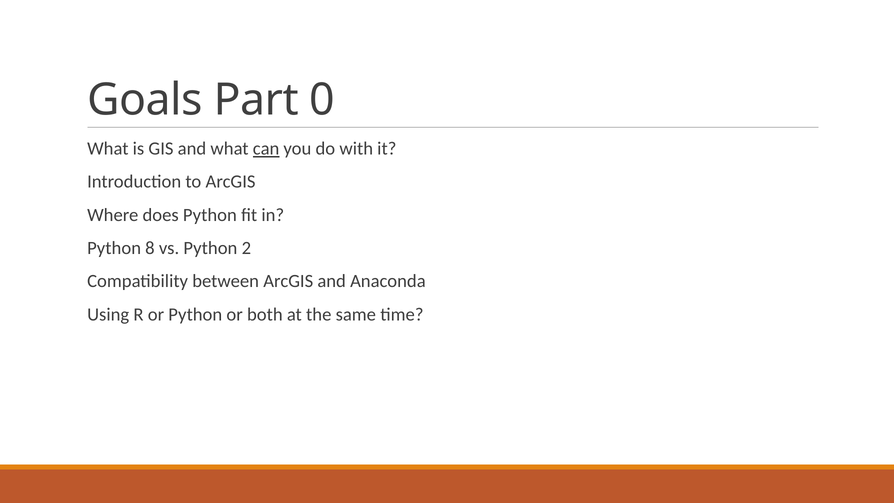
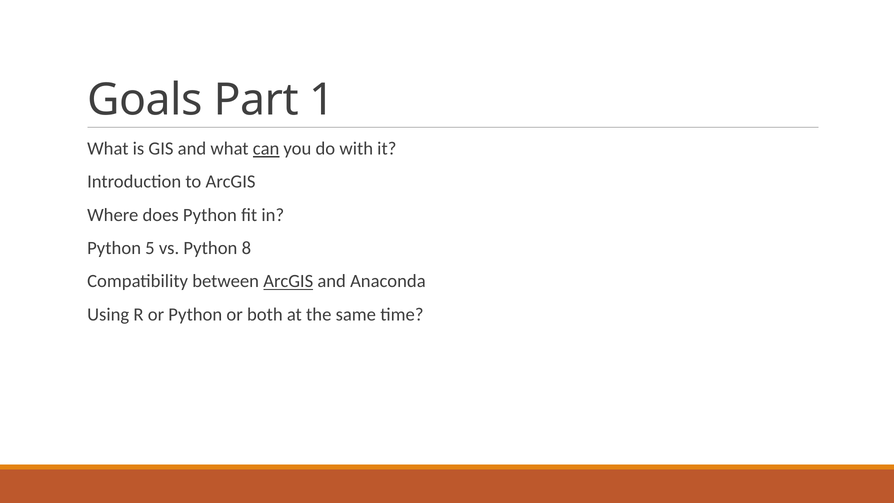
0: 0 -> 1
8: 8 -> 5
2: 2 -> 8
ArcGIS at (288, 281) underline: none -> present
